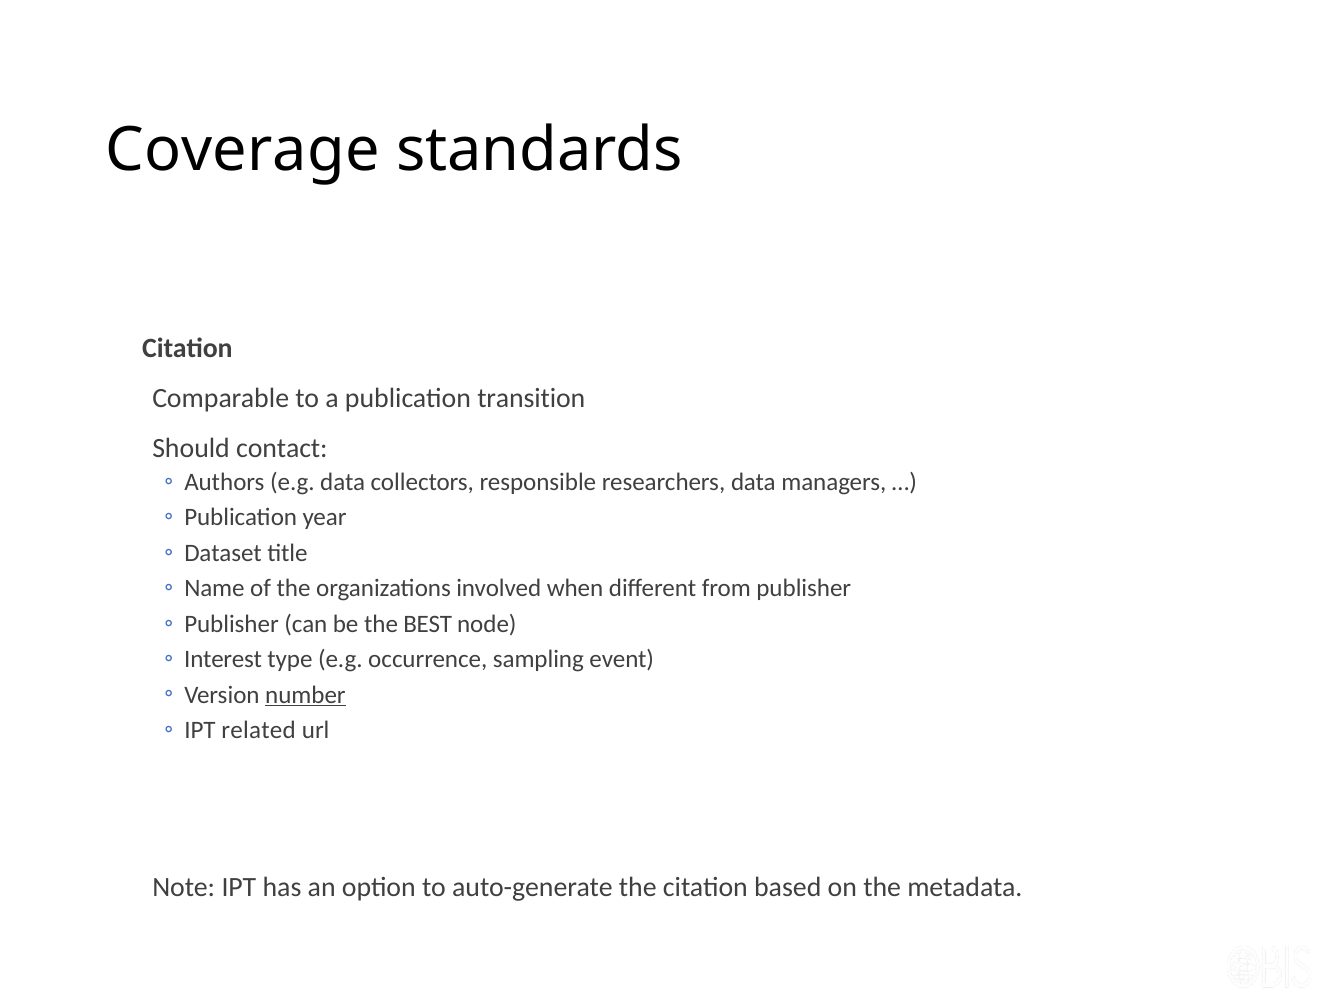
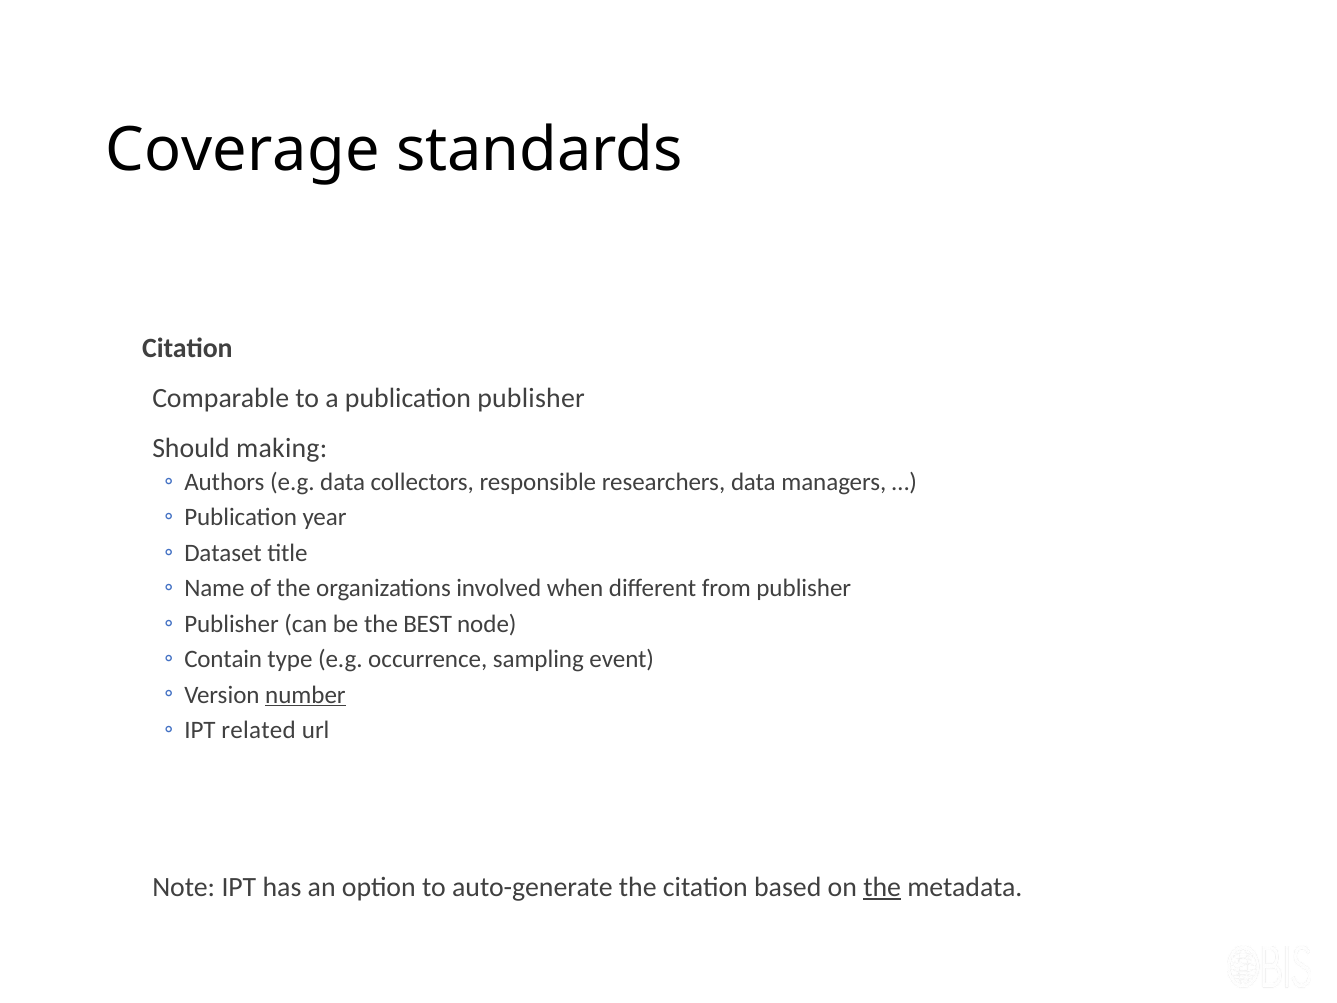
publication transition: transition -> publisher
contact: contact -> making
Interest: Interest -> Contain
the at (882, 887) underline: none -> present
